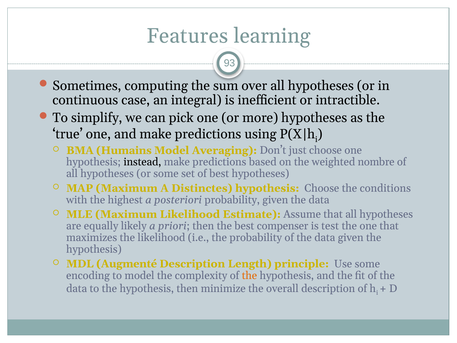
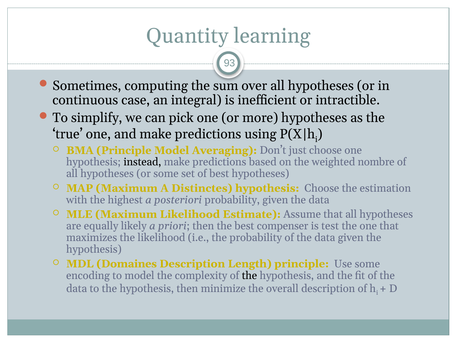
Features: Features -> Quantity
BMA Humains: Humains -> Principle
conditions: conditions -> estimation
Augmenté: Augmenté -> Domaines
the at (249, 275) colour: orange -> black
